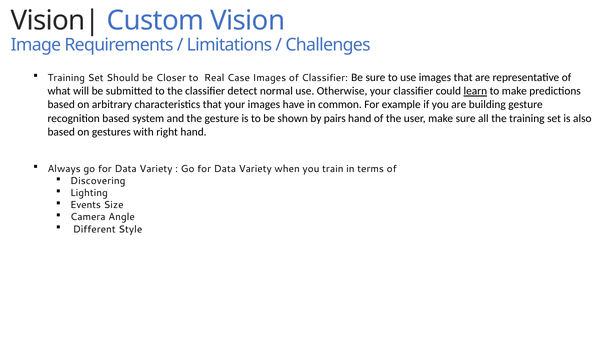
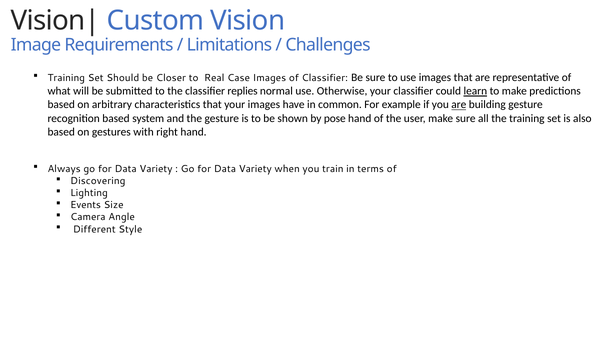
detect: detect -> replies
are at (459, 105) underline: none -> present
pairs: pairs -> pose
